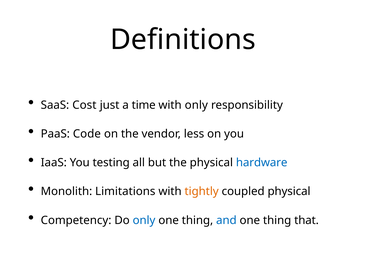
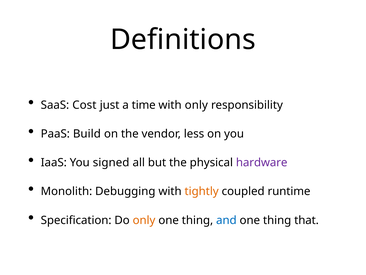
Code: Code -> Build
testing: testing -> signed
hardware colour: blue -> purple
Limitations: Limitations -> Debugging
coupled physical: physical -> runtime
Competency: Competency -> Specification
only at (144, 220) colour: blue -> orange
